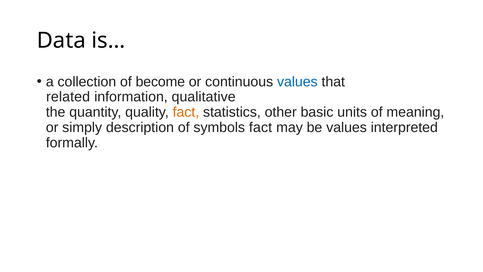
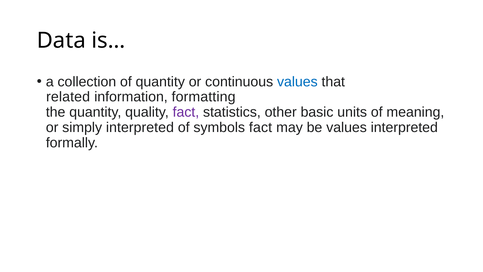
of become: become -> quantity
qualitative: qualitative -> formatting
fact at (186, 112) colour: orange -> purple
simply description: description -> interpreted
